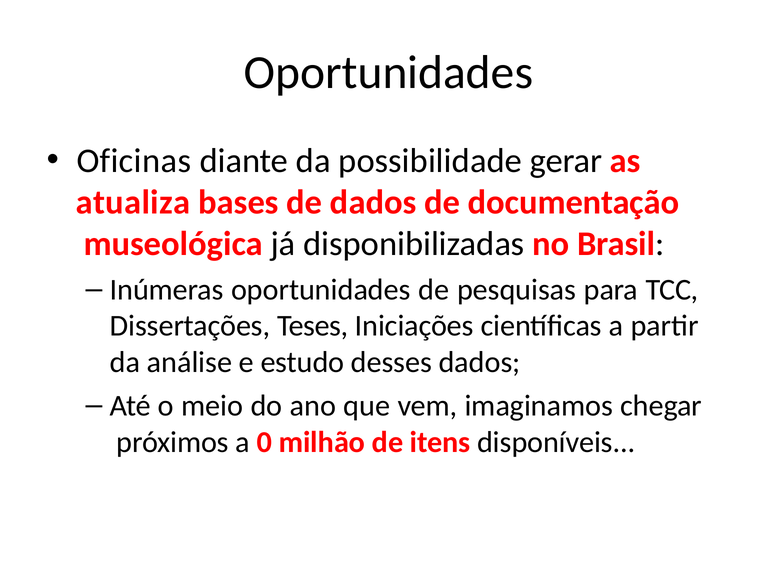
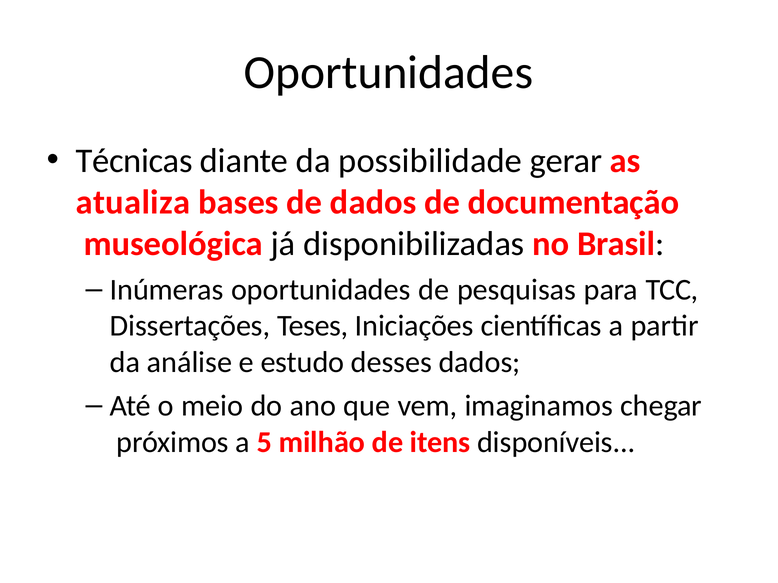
Oficinas: Oficinas -> Técnicas
0: 0 -> 5
